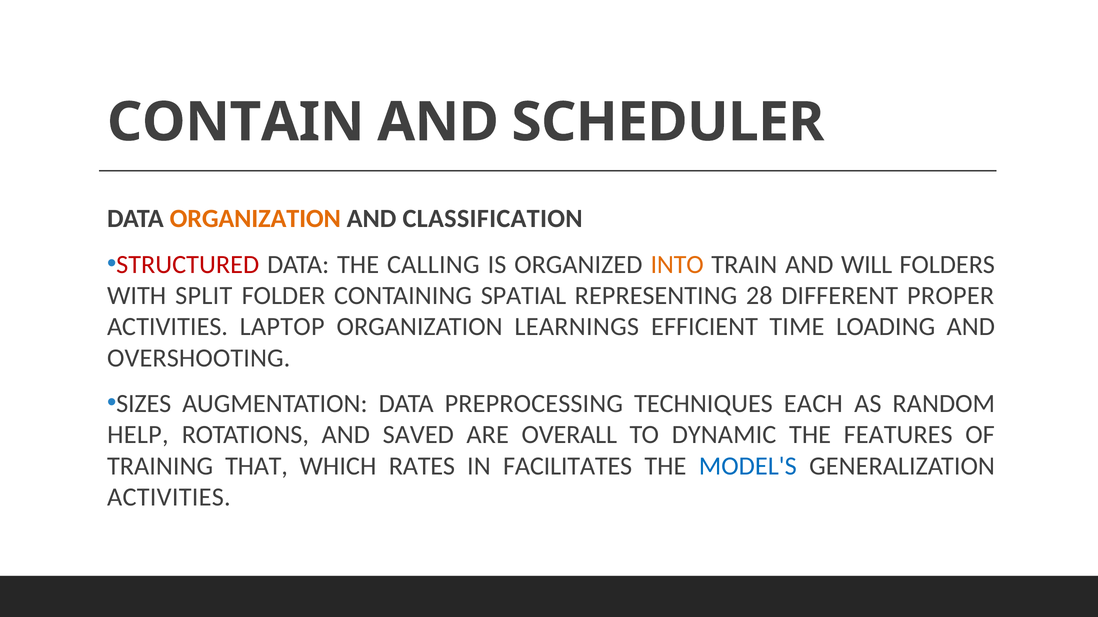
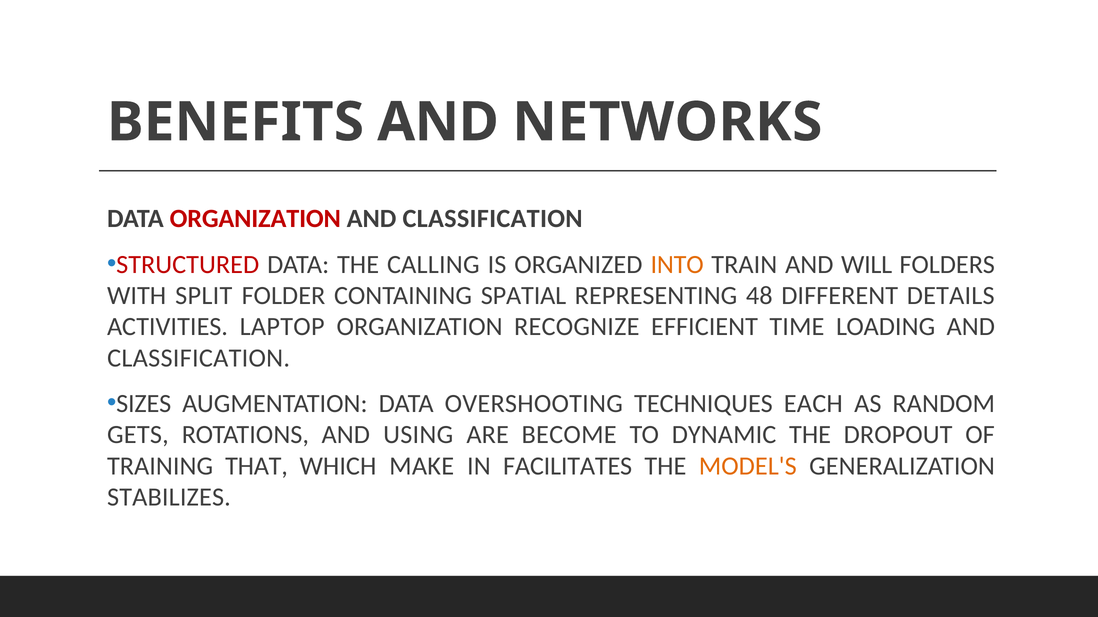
CONTAIN: CONTAIN -> BENEFITS
SCHEDULER: SCHEDULER -> NETWORKS
ORGANIZATION at (255, 219) colour: orange -> red
28: 28 -> 48
PROPER: PROPER -> DETAILS
LEARNINGS: LEARNINGS -> RECOGNIZE
OVERSHOOTING at (199, 358): OVERSHOOTING -> CLASSIFICATION
PREPROCESSING: PREPROCESSING -> OVERSHOOTING
HELP: HELP -> GETS
SAVED: SAVED -> USING
OVERALL: OVERALL -> BECOME
FEATURES: FEATURES -> DROPOUT
RATES: RATES -> MAKE
MODEL'S colour: blue -> orange
ACTIVITIES at (169, 498): ACTIVITIES -> STABILIZES
